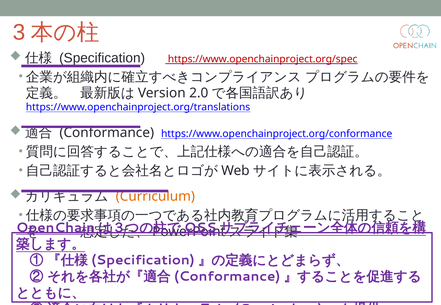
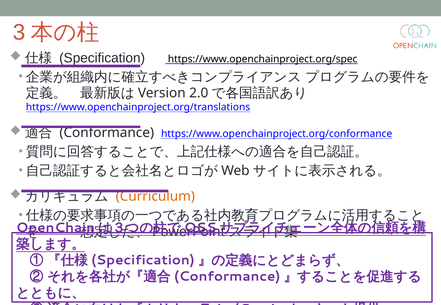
https://www.openchainproject.org/spec colour: red -> black
